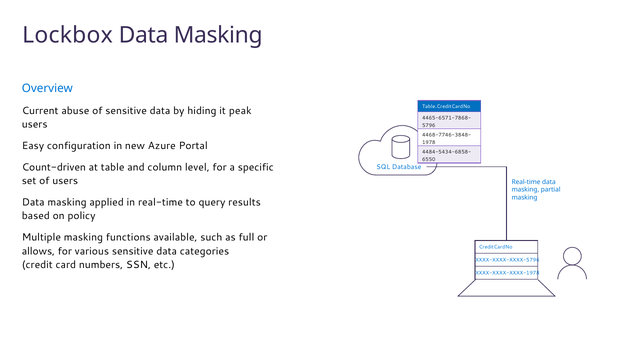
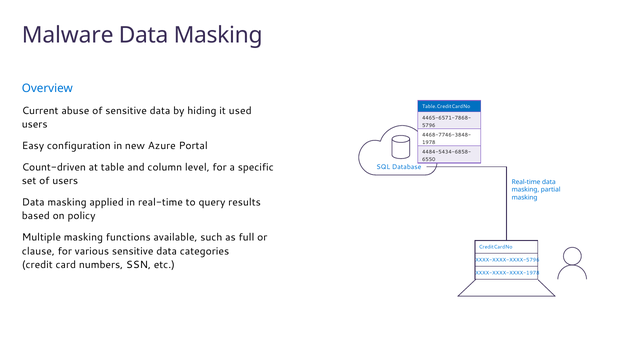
Lockbox: Lockbox -> Malware
peak: peak -> used
allows: allows -> clause
